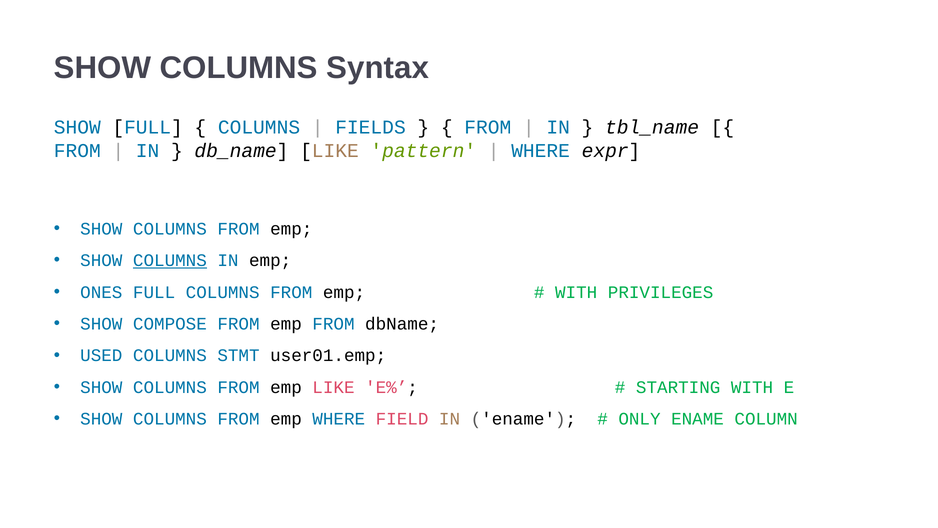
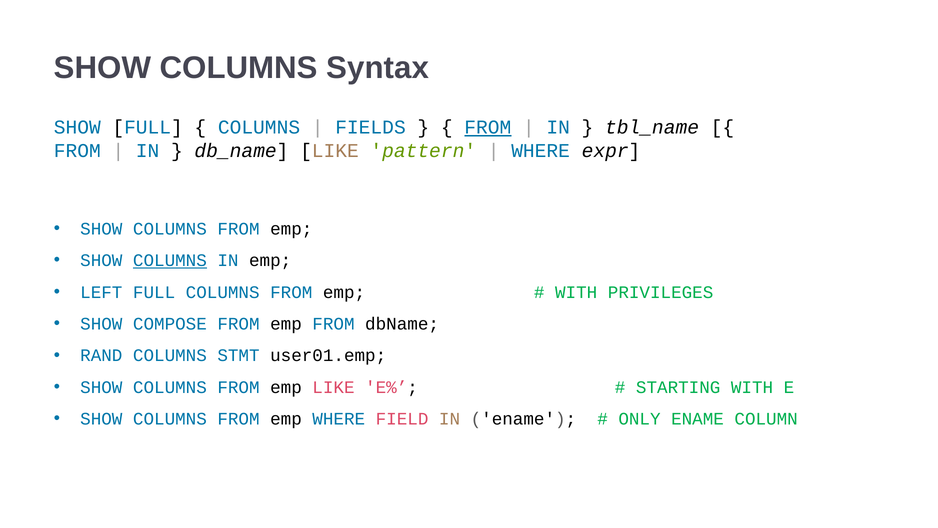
FROM at (488, 127) underline: none -> present
ONES: ONES -> LEFT
USED: USED -> RAND
